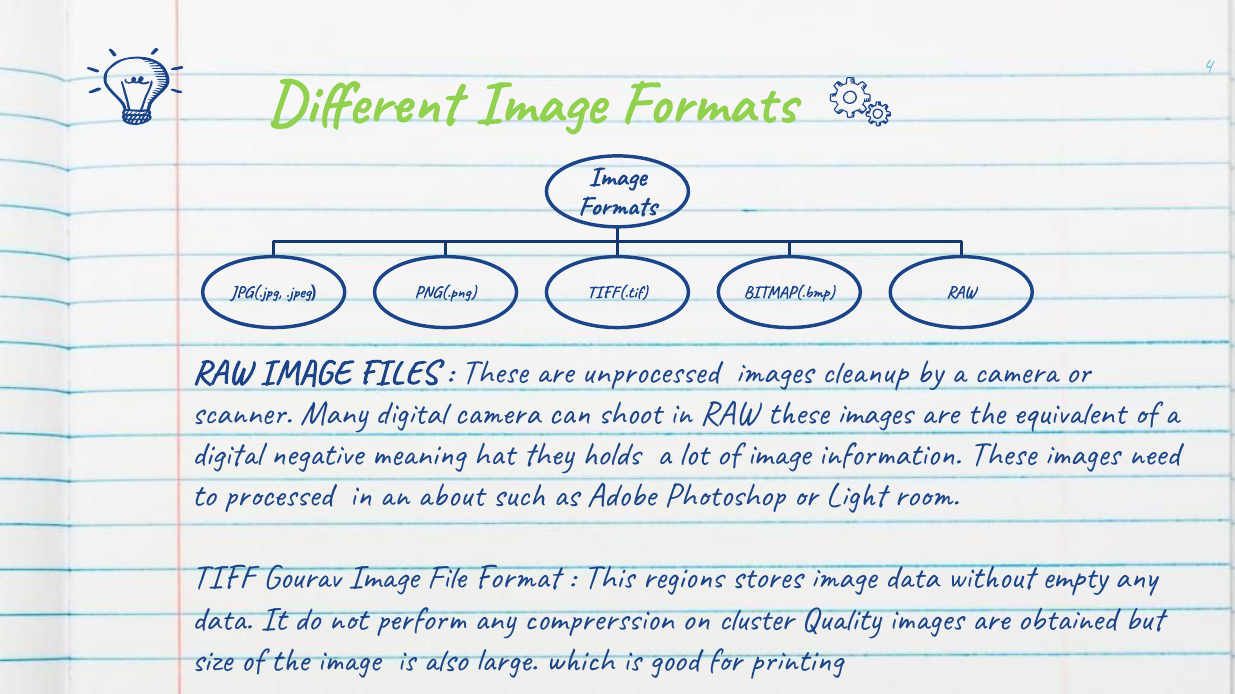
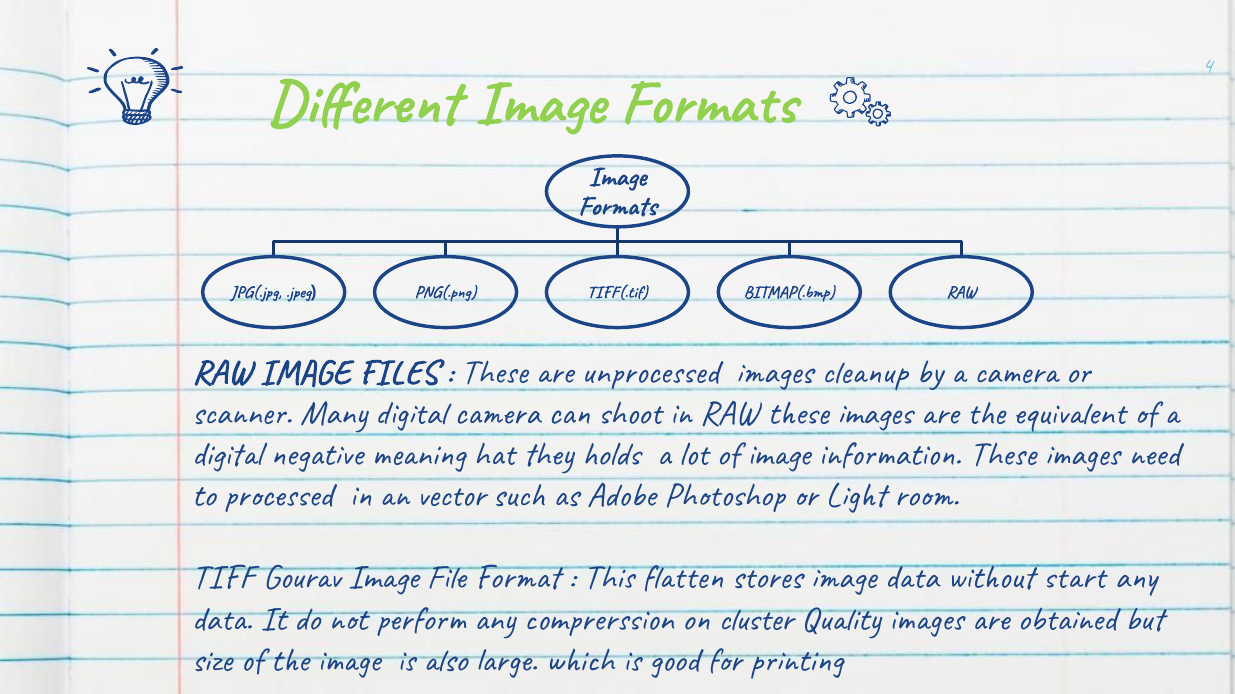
about: about -> vector
regions: regions -> flatten
empty: empty -> start
